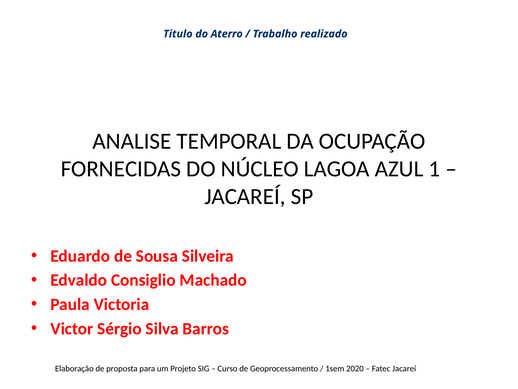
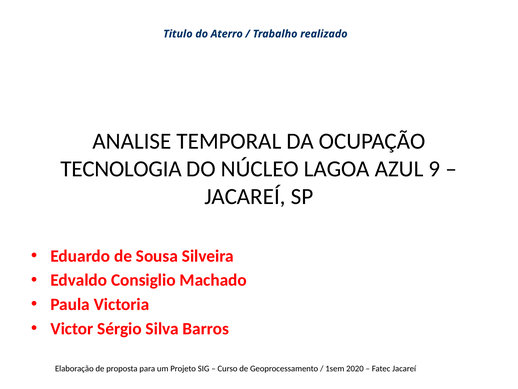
FORNECIDAS: FORNECIDAS -> TECNOLOGIA
1: 1 -> 9
